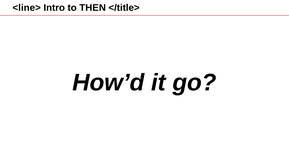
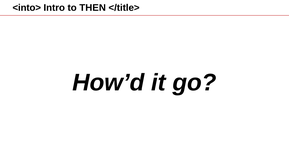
<line>: <line> -> <into>
